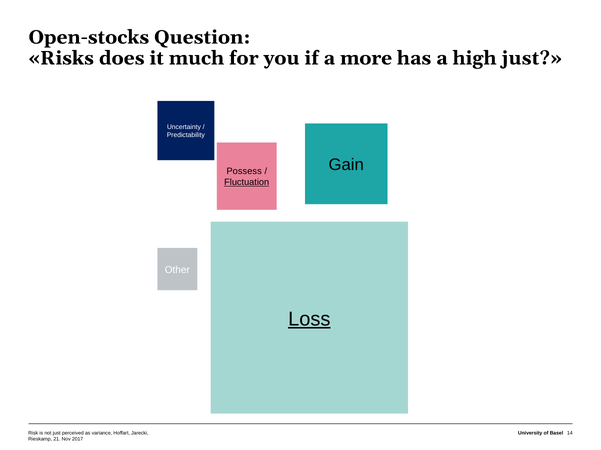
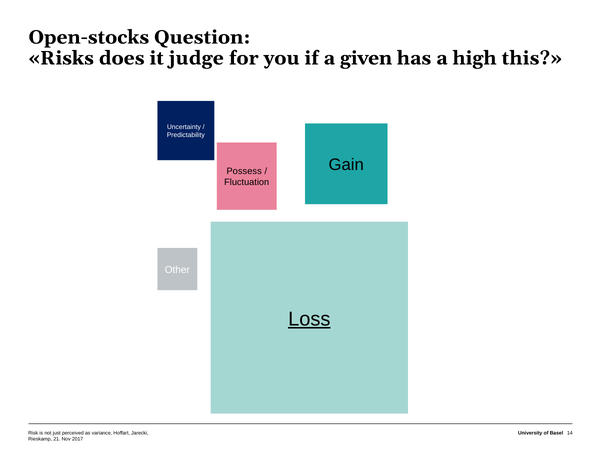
much: much -> judge
more: more -> given
high just: just -> this
Fluctuation underline: present -> none
